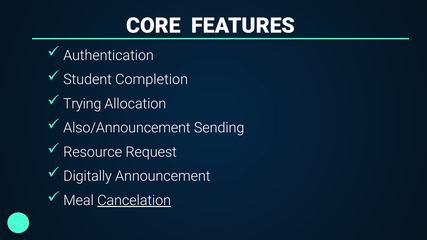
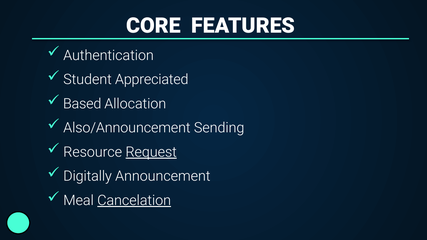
Completion: Completion -> Appreciated
Trying: Trying -> Based
Request underline: none -> present
